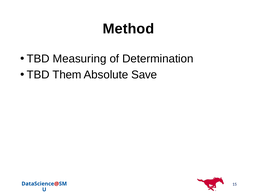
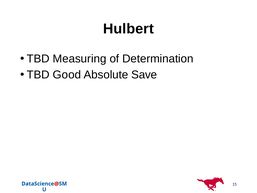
Method: Method -> Hulbert
Them: Them -> Good
